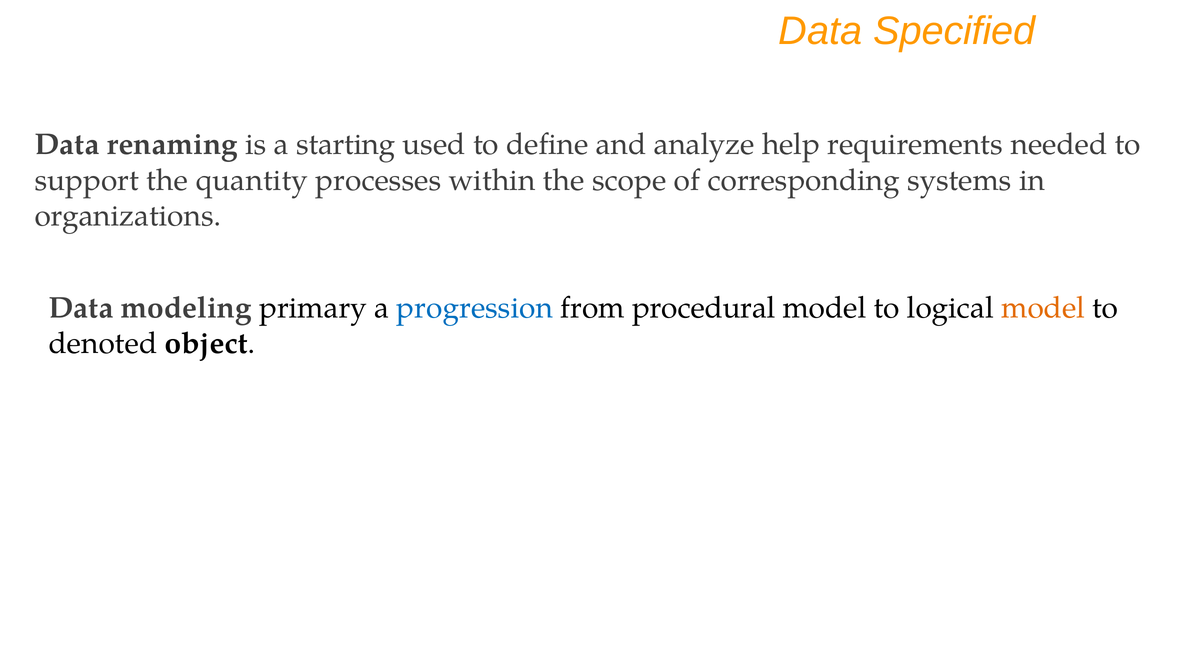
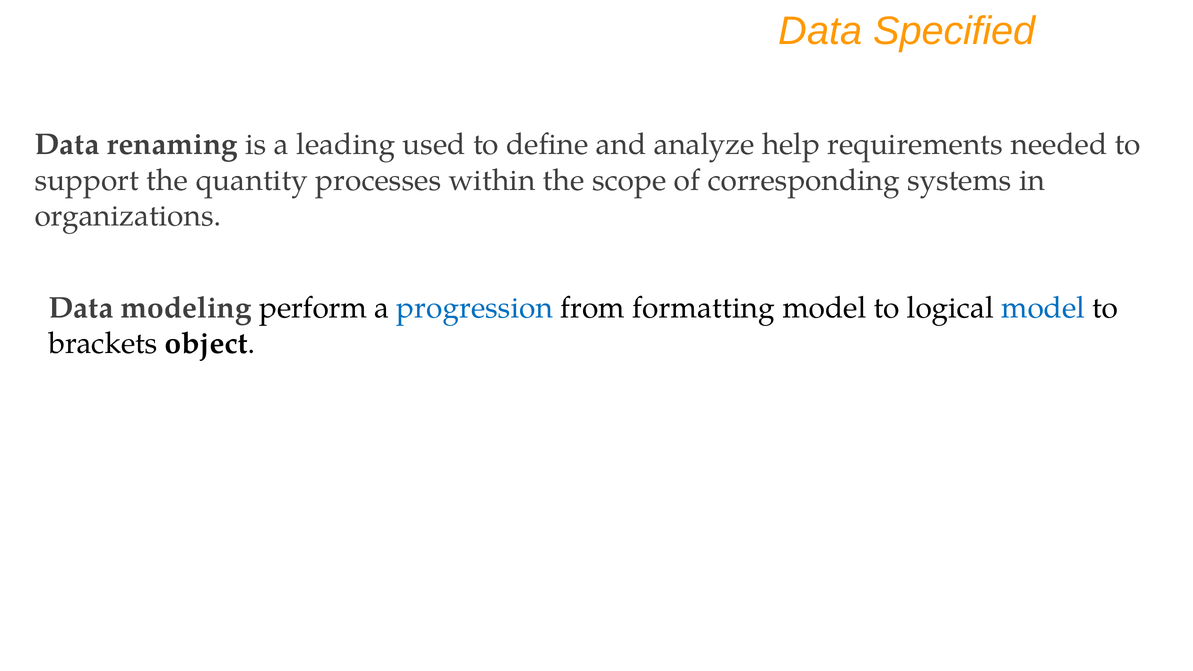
starting: starting -> leading
primary: primary -> perform
procedural: procedural -> formatting
model at (1043, 308) colour: orange -> blue
denoted: denoted -> brackets
